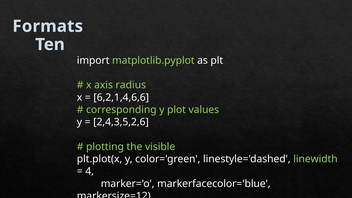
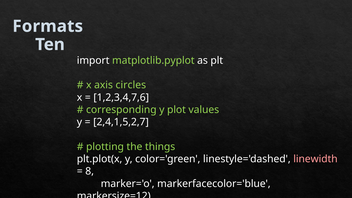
radius: radius -> circles
6,2,1,4,6,6: 6,2,1,4,6,6 -> 1,2,3,4,7,6
2,4,3,5,2,6: 2,4,3,5,2,6 -> 2,4,1,5,2,7
visible: visible -> things
linewidth colour: light green -> pink
4: 4 -> 8
